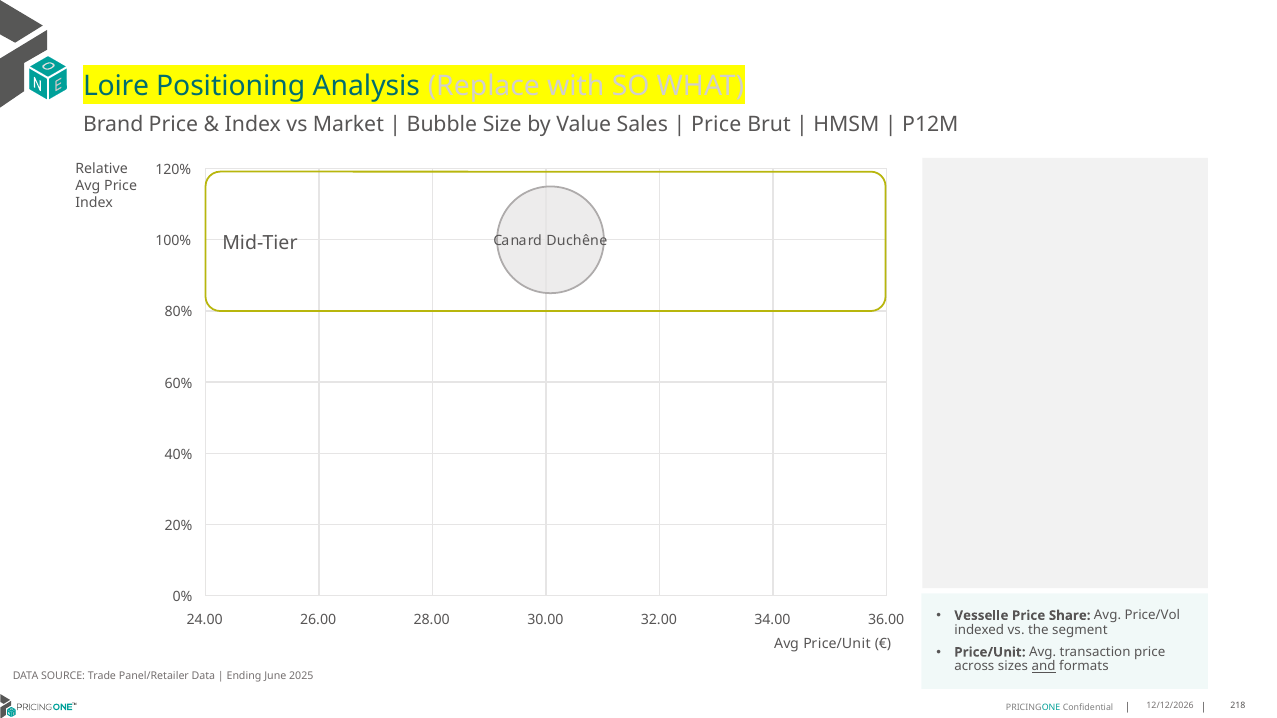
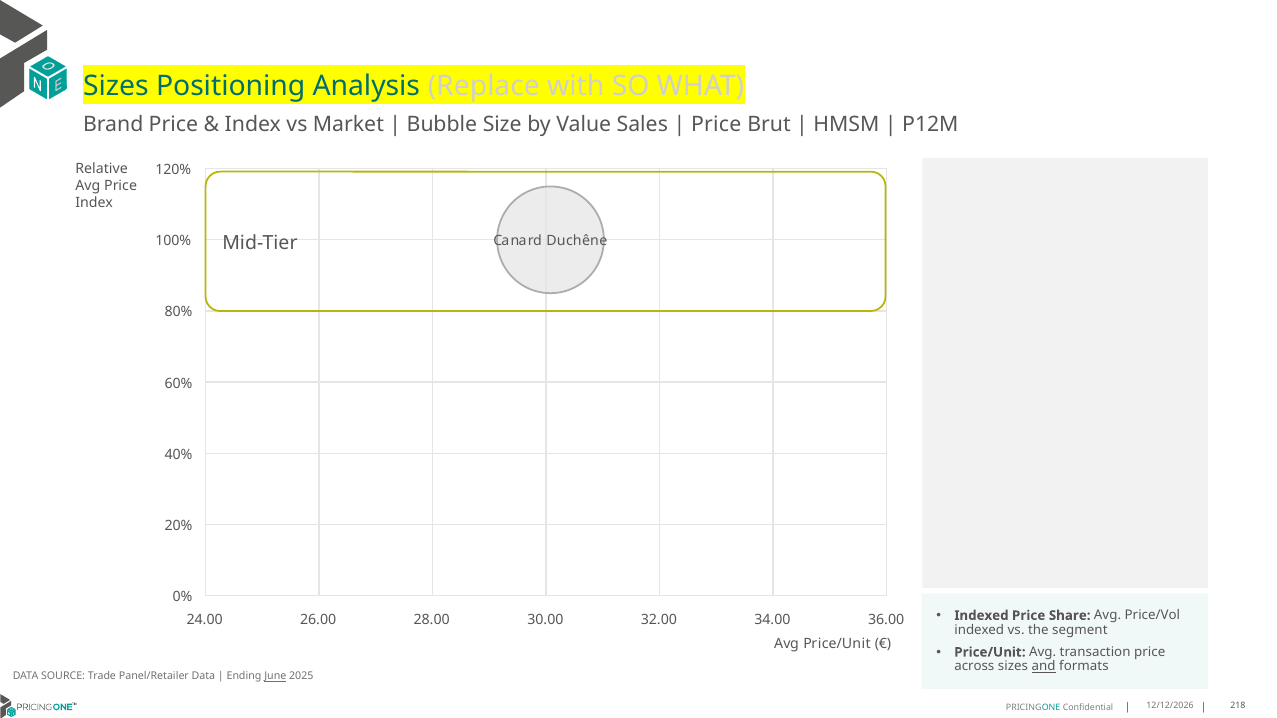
Loire at (116, 86): Loire -> Sizes
Vesselle at (981, 616): Vesselle -> Indexed
June underline: none -> present
